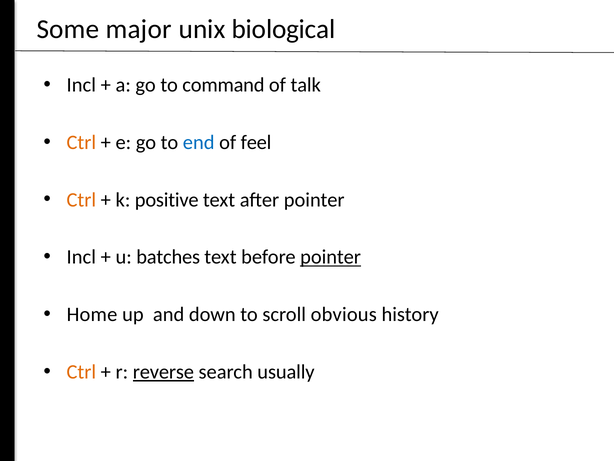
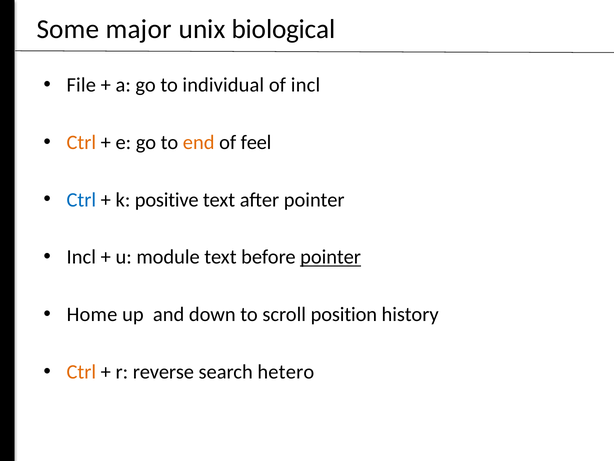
Incl at (81, 85): Incl -> File
command: command -> individual
of talk: talk -> incl
end colour: blue -> orange
Ctrl at (81, 200) colour: orange -> blue
batches: batches -> module
obvious: obvious -> position
reverse underline: present -> none
usually: usually -> hetero
